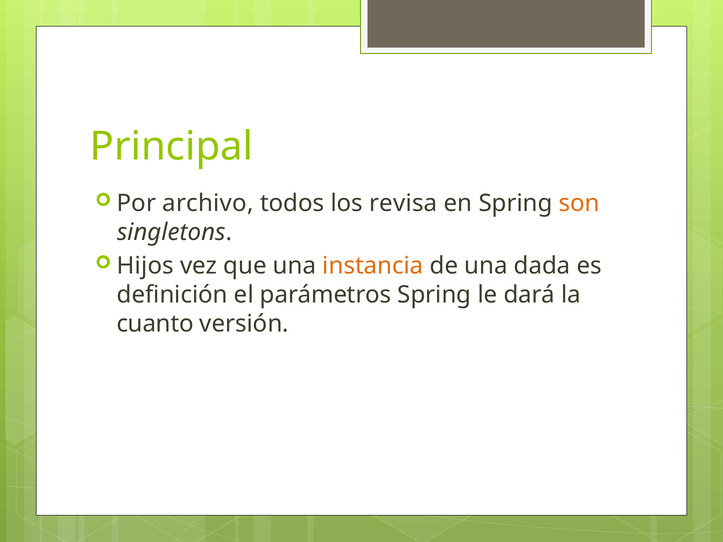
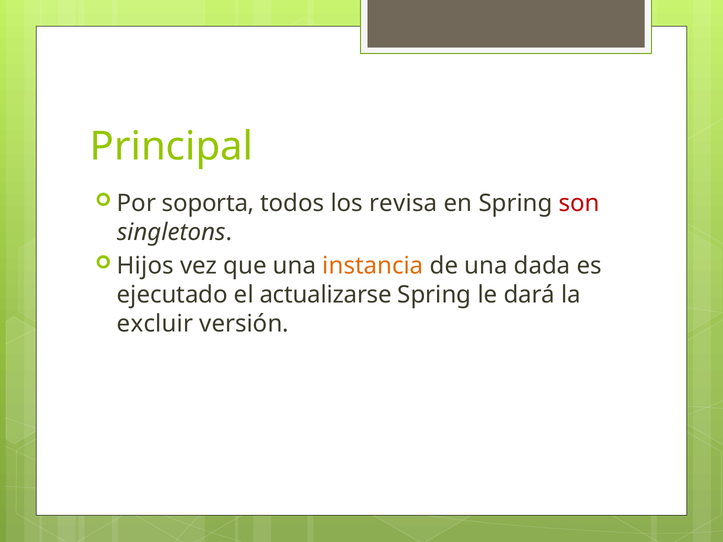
archivo: archivo -> soporta
son colour: orange -> red
definición: definición -> ejecutado
parámetros: parámetros -> actualizarse
cuanto: cuanto -> excluir
